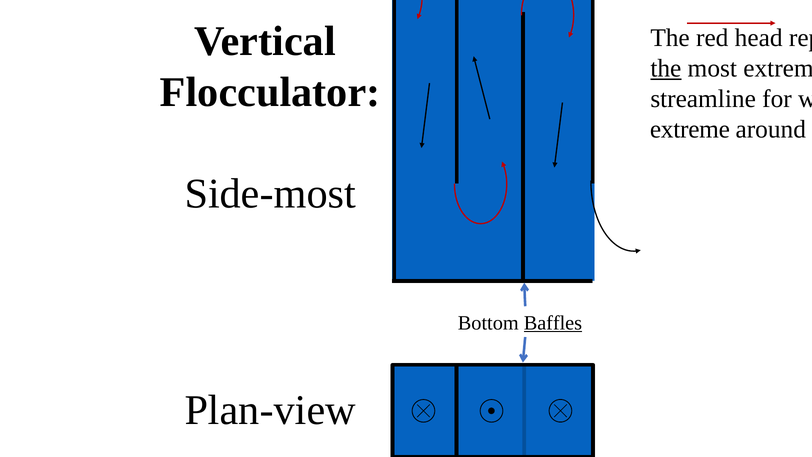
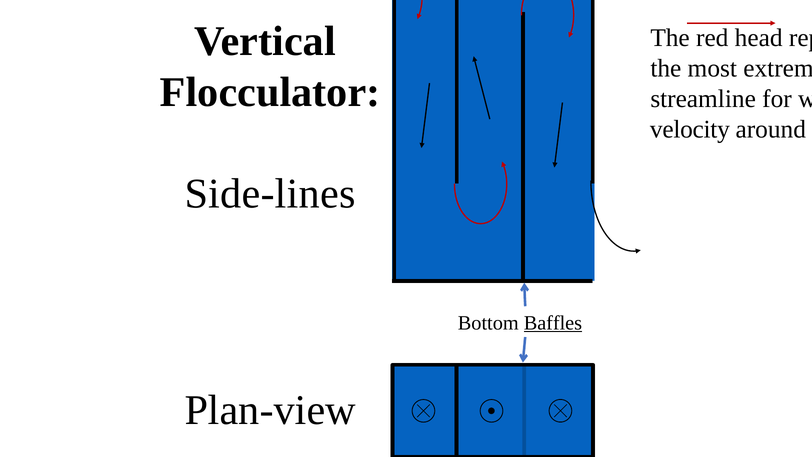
the at (666, 68) underline: present -> none
extreme at (690, 129): extreme -> velocity
Side-most: Side-most -> Side-lines
